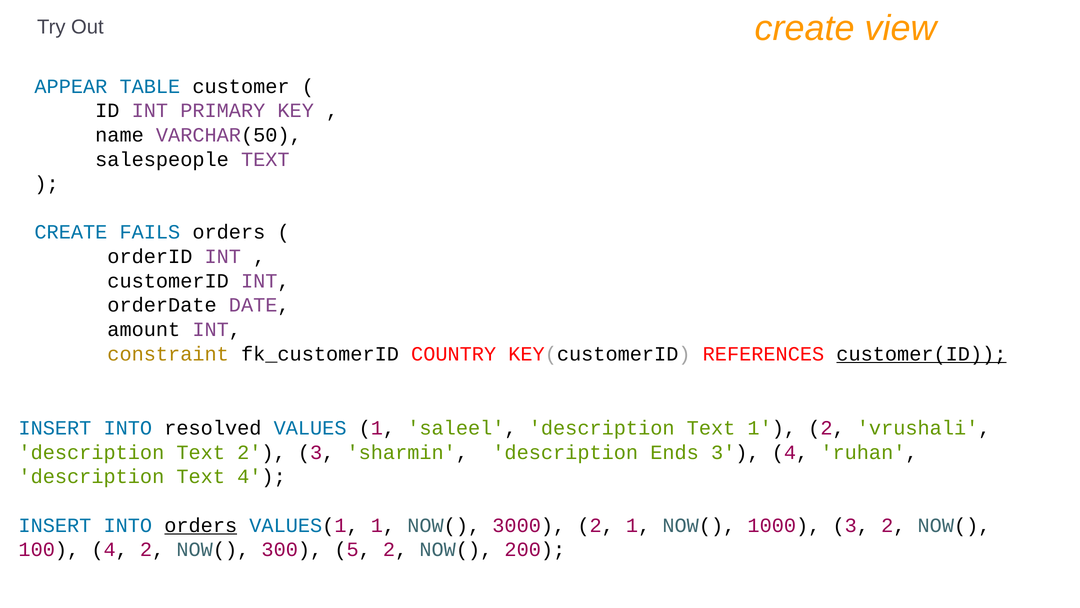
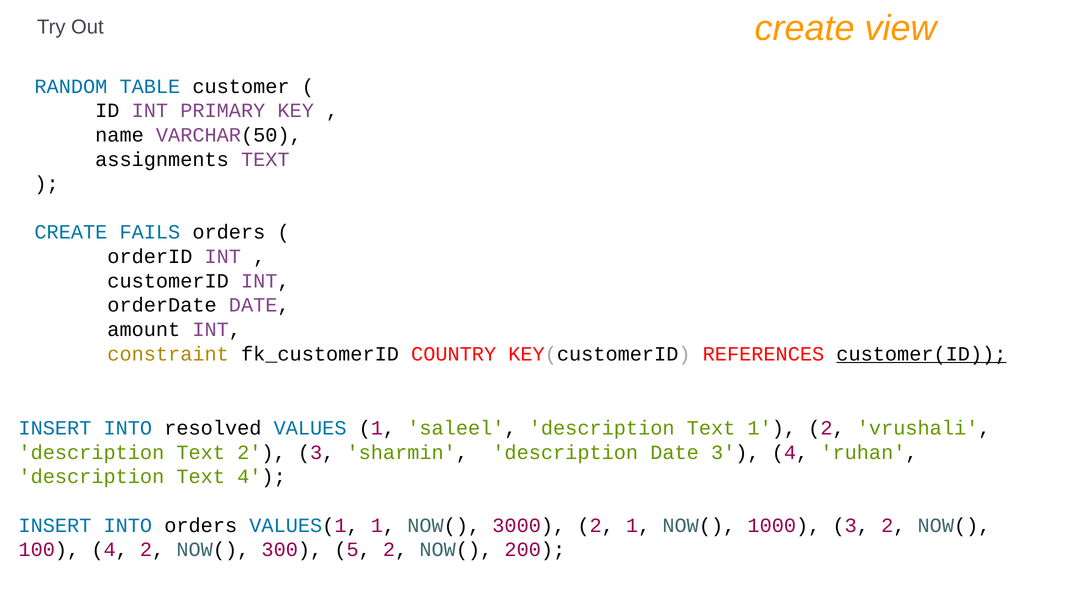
APPEAR: APPEAR -> RANDOM
salespeople: salespeople -> assignments
description Ends: Ends -> Date
orders at (201, 525) underline: present -> none
